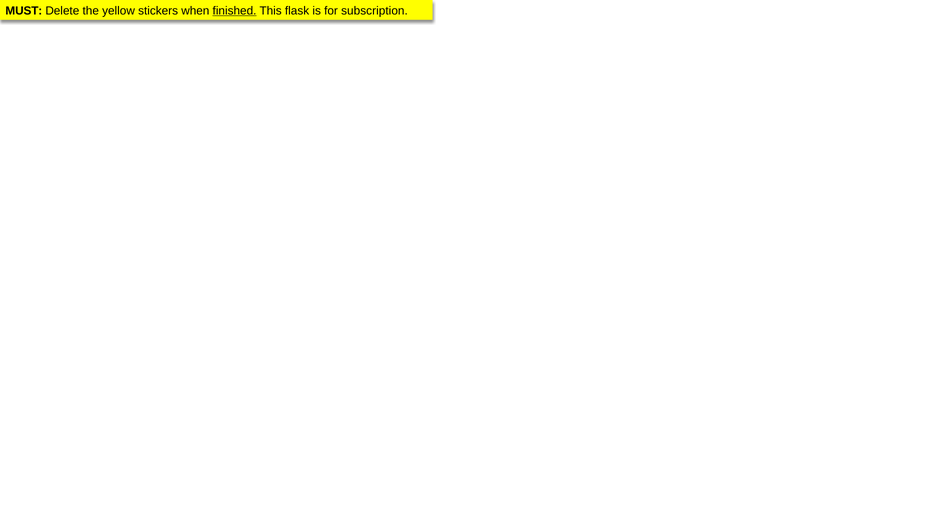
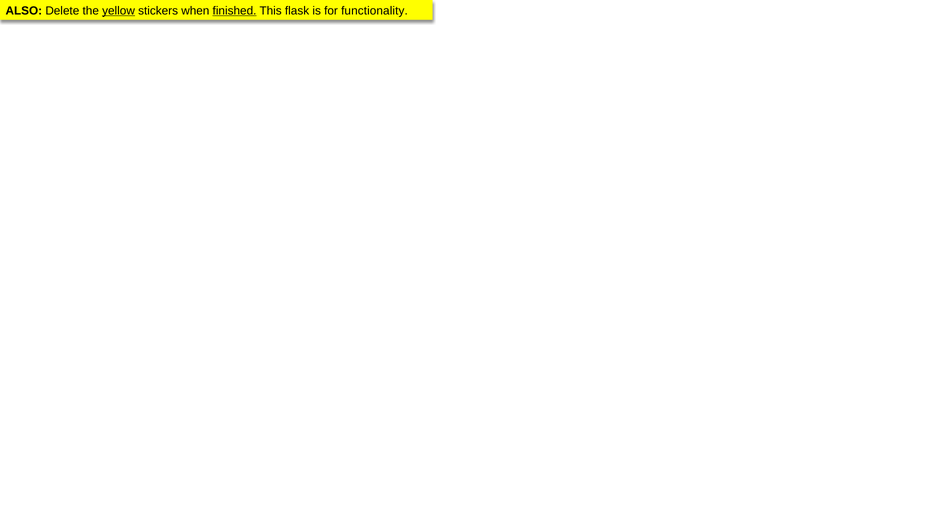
MUST: MUST -> ALSO
yellow underline: none -> present
subscription: subscription -> functionality
